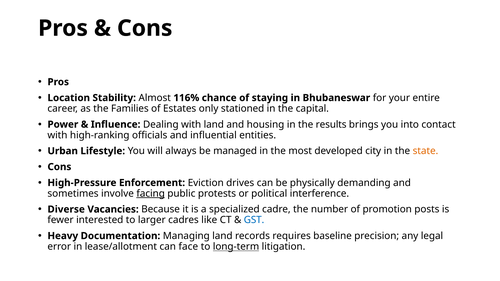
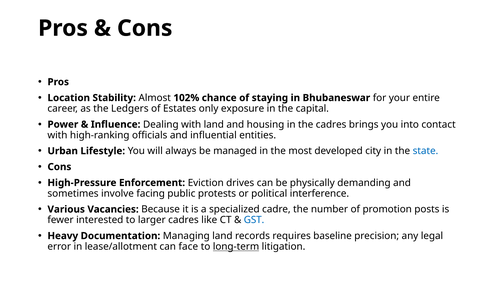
116%: 116% -> 102%
Families: Families -> Ledgers
stationed: stationed -> exposure
the results: results -> cadres
state colour: orange -> blue
facing underline: present -> none
Diverse: Diverse -> Various
